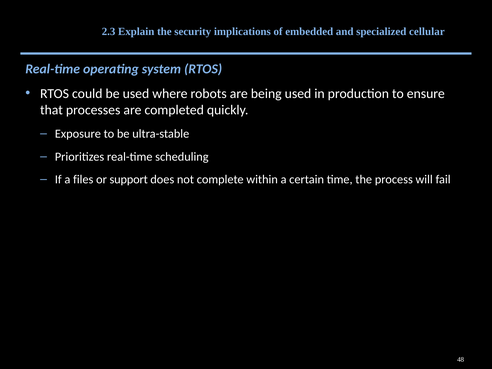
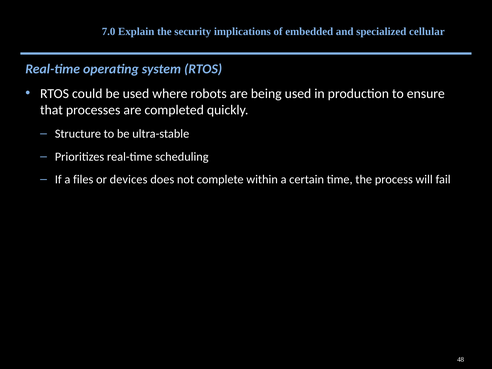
2.3: 2.3 -> 7.0
Exposure: Exposure -> Structure
support: support -> devices
